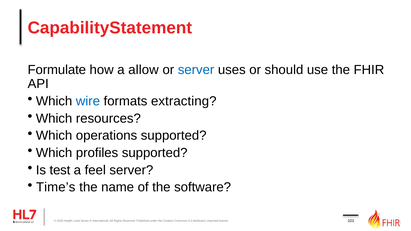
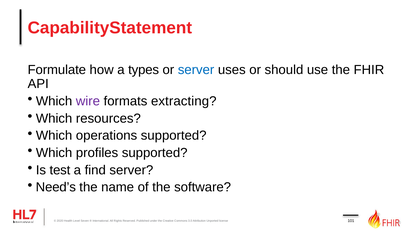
allow: allow -> types
wire colour: blue -> purple
feel: feel -> find
Time’s: Time’s -> Need’s
